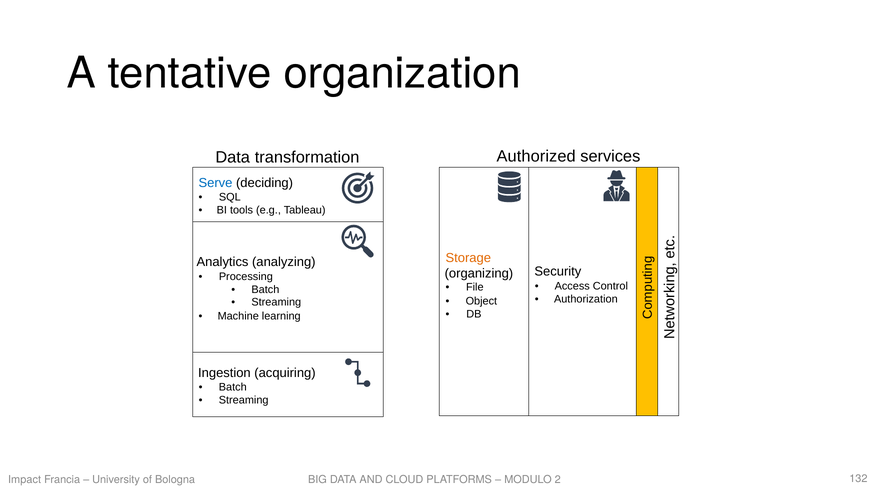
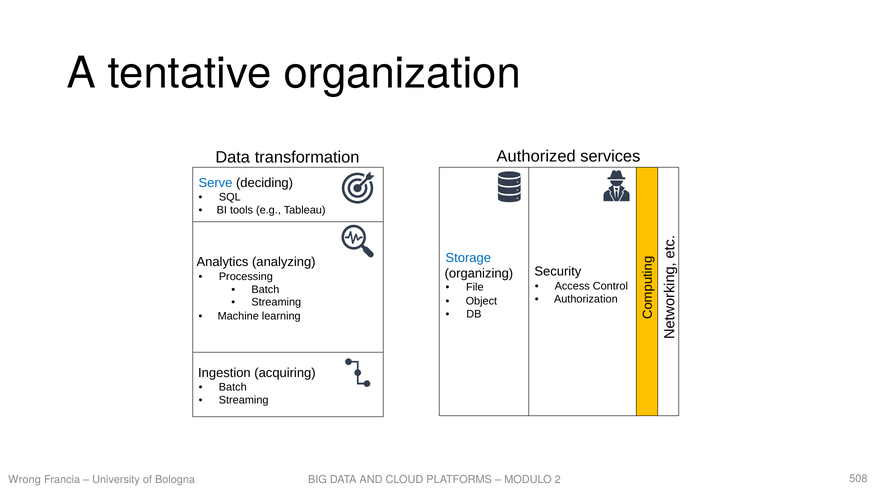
Storage colour: orange -> blue
Impact: Impact -> Wrong
132: 132 -> 508
